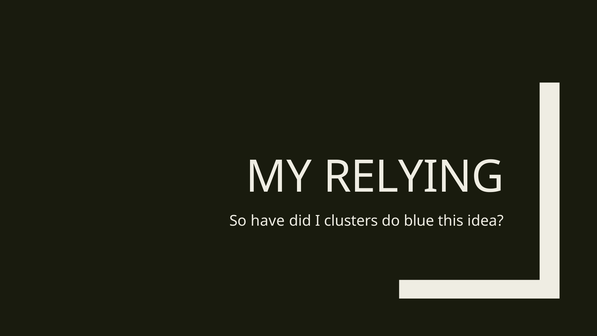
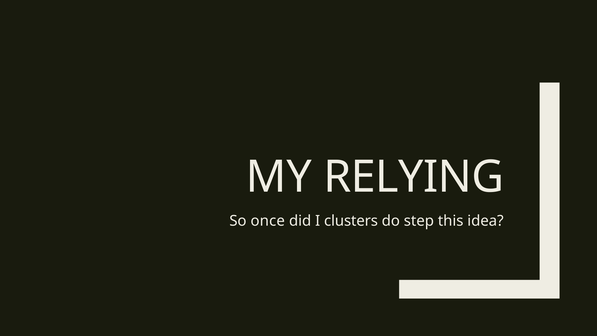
have: have -> once
blue: blue -> step
